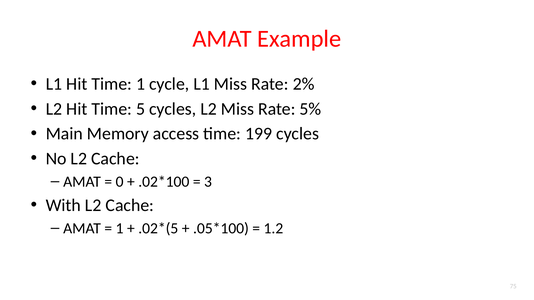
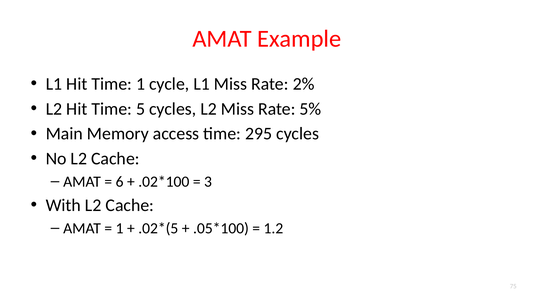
199: 199 -> 295
0: 0 -> 6
